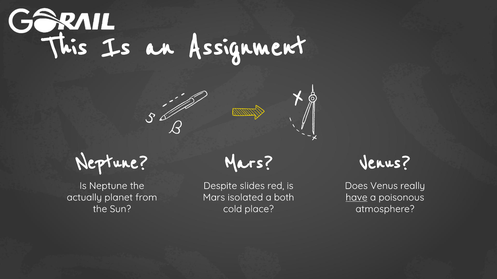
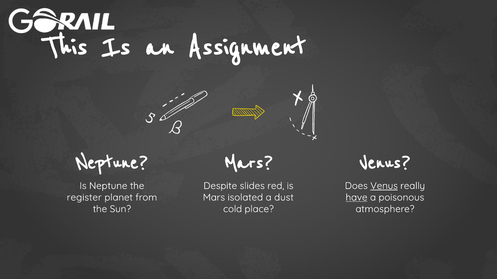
Venus at (384, 186) underline: none -> present
actually: actually -> register
both: both -> dust
